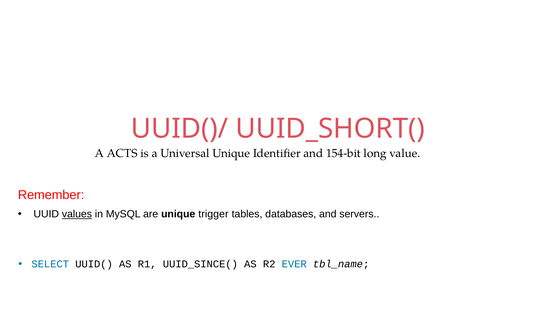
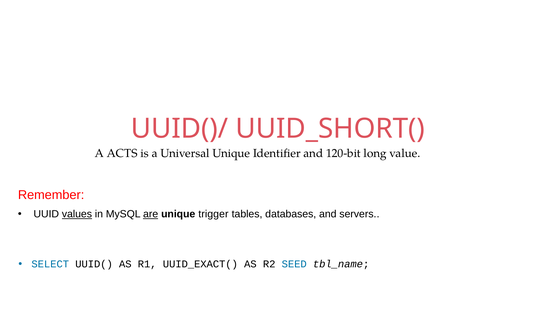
154-bit: 154-bit -> 120-bit
are underline: none -> present
UUID_SINCE(: UUID_SINCE( -> UUID_EXACT(
EVER: EVER -> SEED
